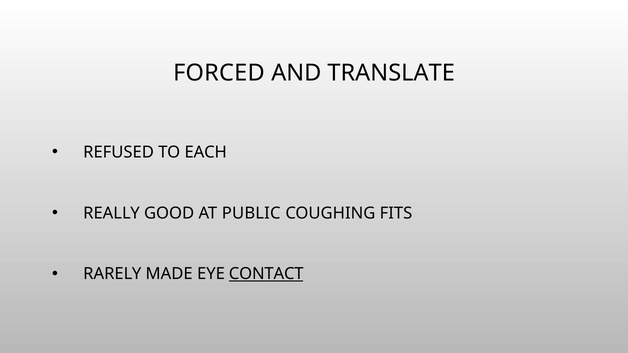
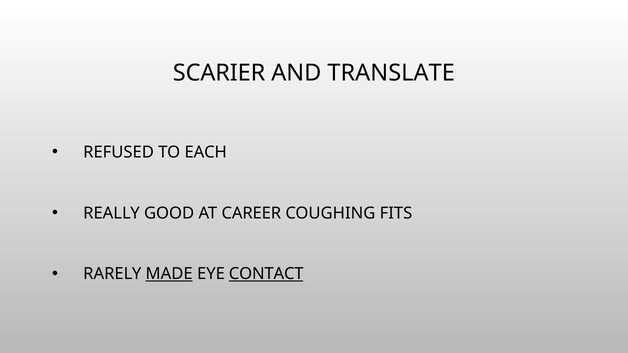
FORCED: FORCED -> SCARIER
PUBLIC: PUBLIC -> CAREER
MADE underline: none -> present
